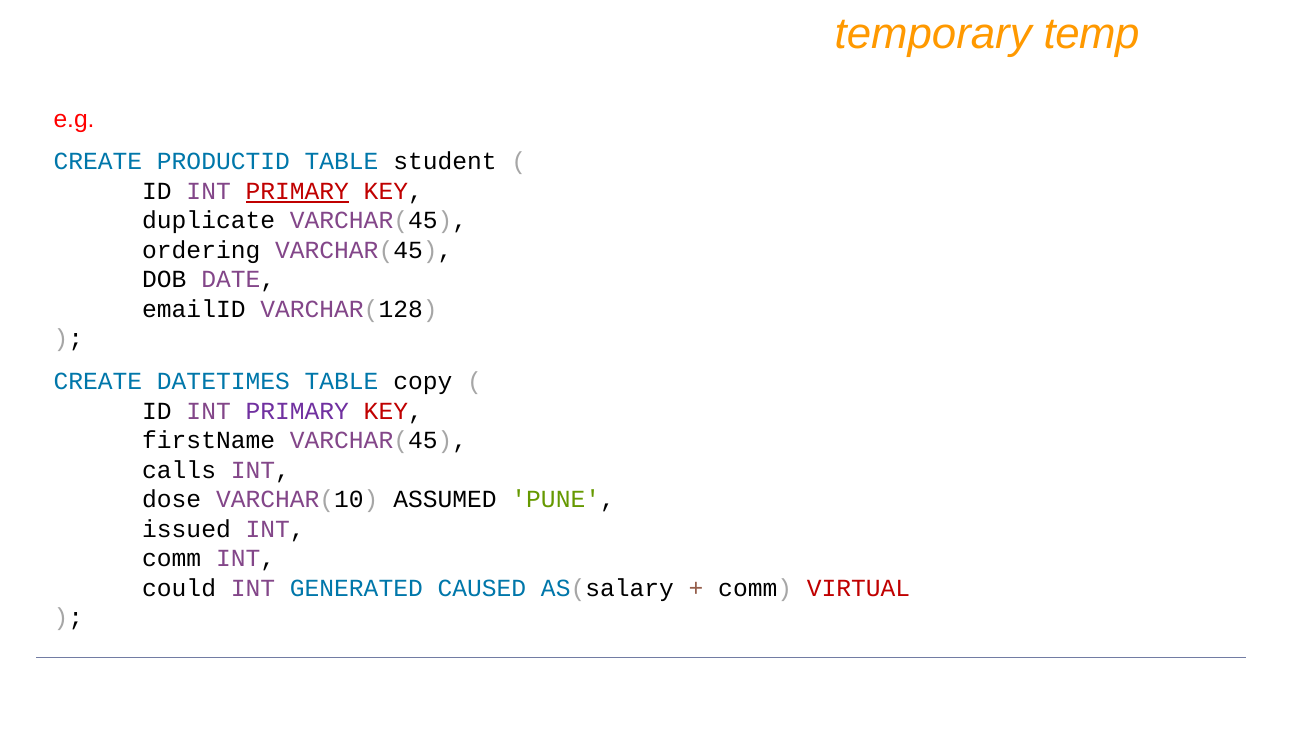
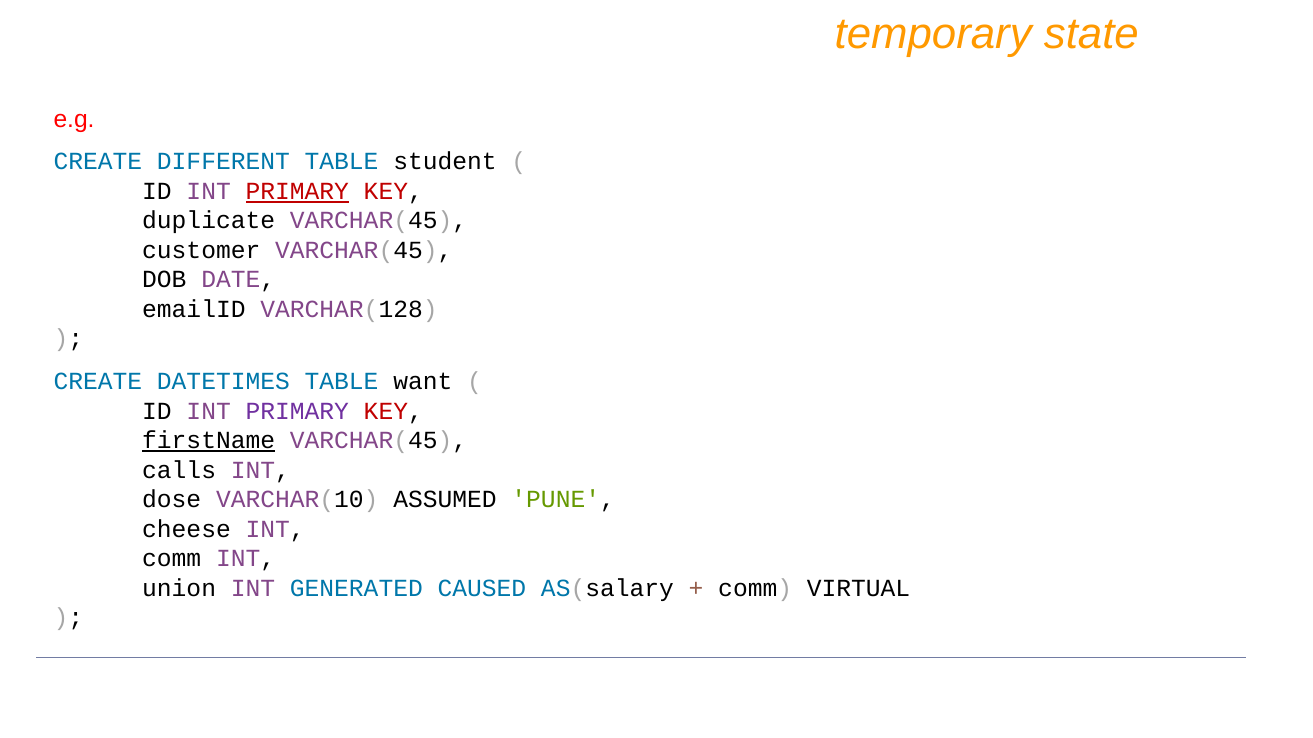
temp: temp -> state
PRODUCTID: PRODUCTID -> DIFFERENT
ordering: ordering -> customer
copy: copy -> want
firstName underline: none -> present
issued: issued -> cheese
could: could -> union
VIRTUAL colour: red -> black
